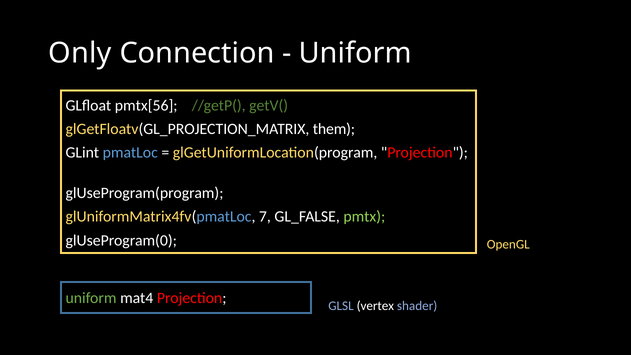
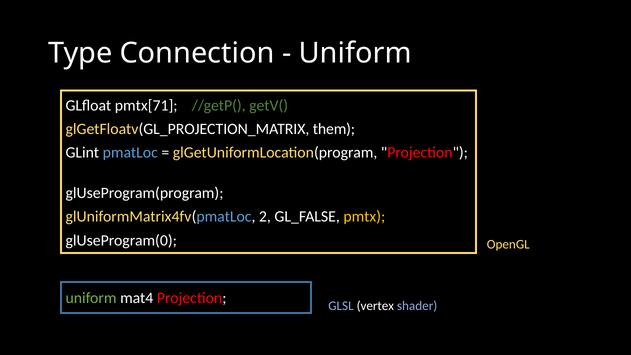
Only: Only -> Type
pmtx[56: pmtx[56 -> pmtx[71
7: 7 -> 2
pmtx colour: light green -> yellow
